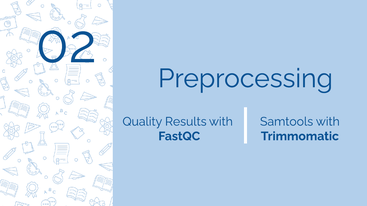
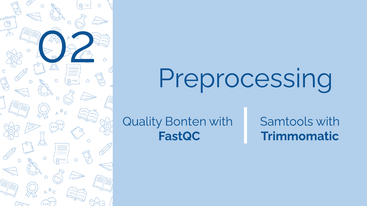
Results: Results -> Bonten
